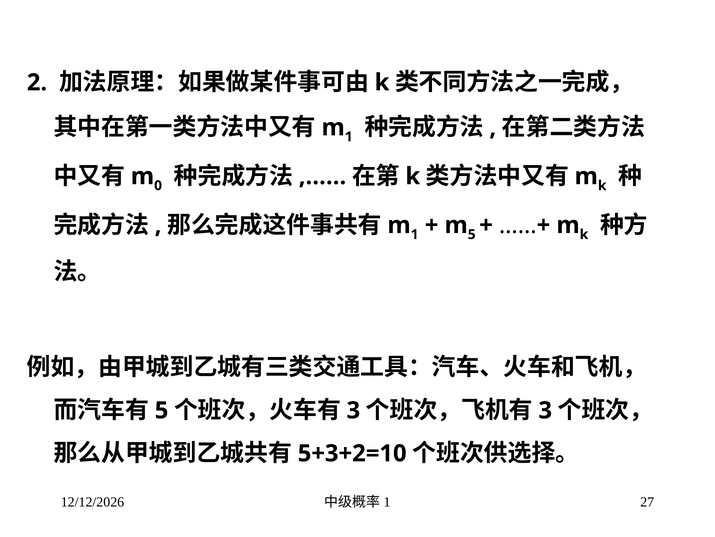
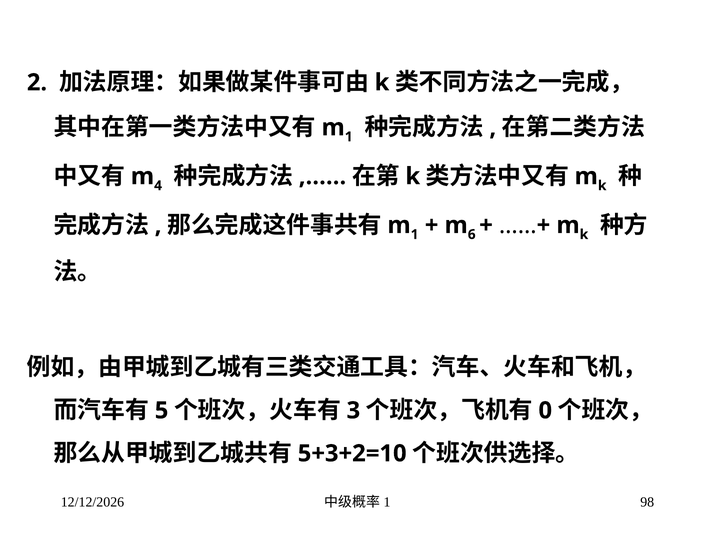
0: 0 -> 4
5 at (472, 234): 5 -> 6
3 at (545, 410): 3 -> 0
27: 27 -> 98
